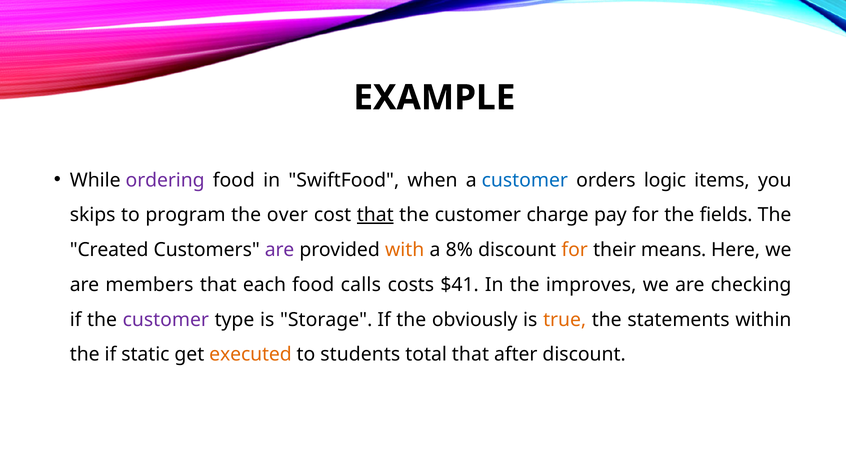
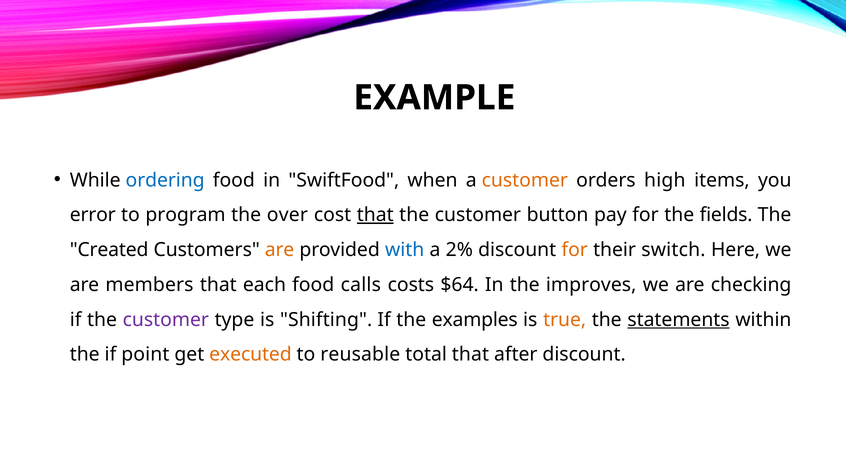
ordering colour: purple -> blue
customer at (525, 180) colour: blue -> orange
logic: logic -> high
skips: skips -> error
charge: charge -> button
are at (280, 250) colour: purple -> orange
with colour: orange -> blue
8%: 8% -> 2%
means: means -> switch
$41: $41 -> $64
Storage: Storage -> Shifting
obviously: obviously -> examples
statements underline: none -> present
static: static -> point
students: students -> reusable
